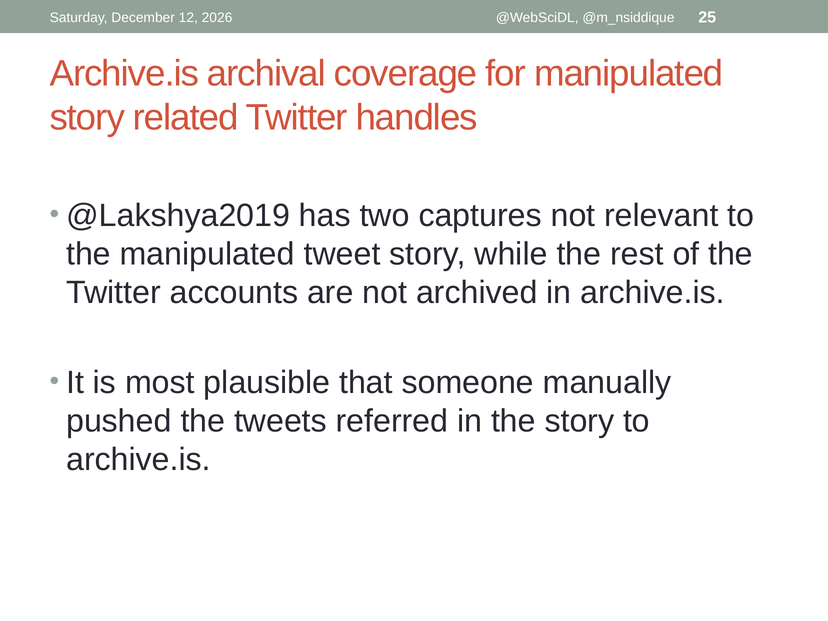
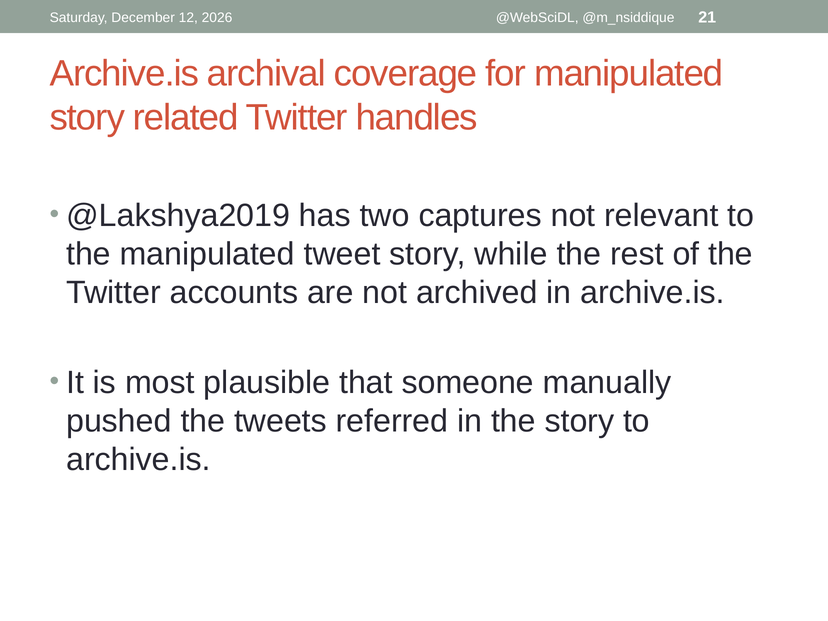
25: 25 -> 21
